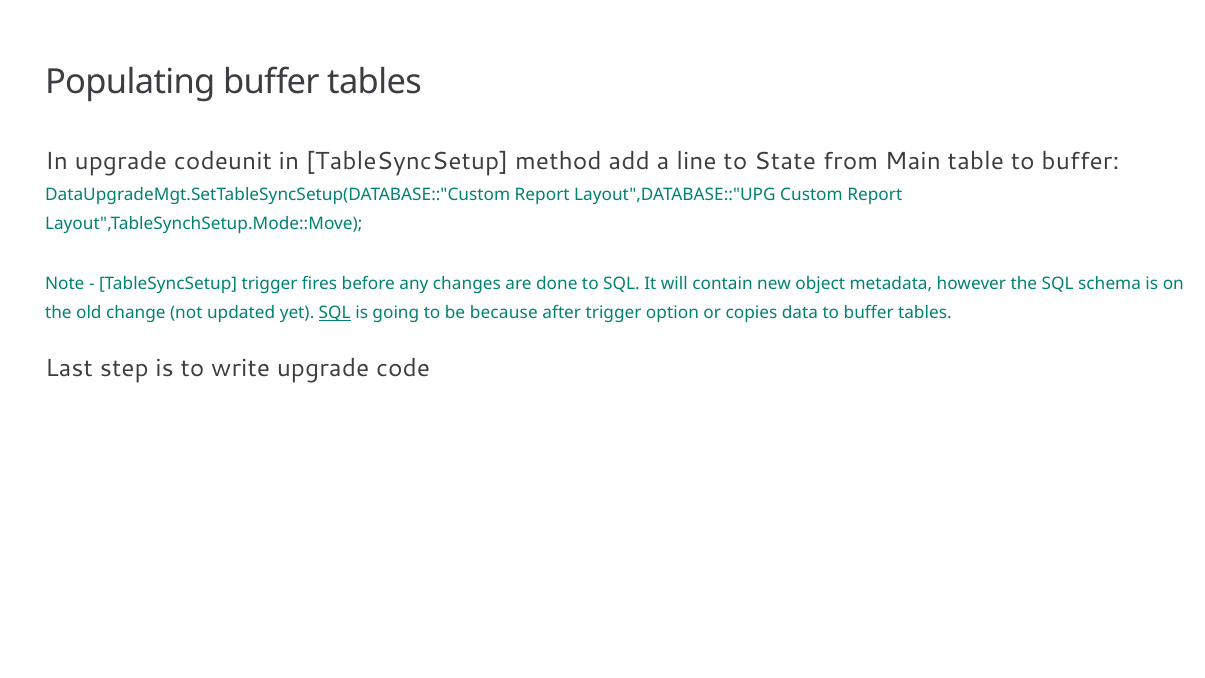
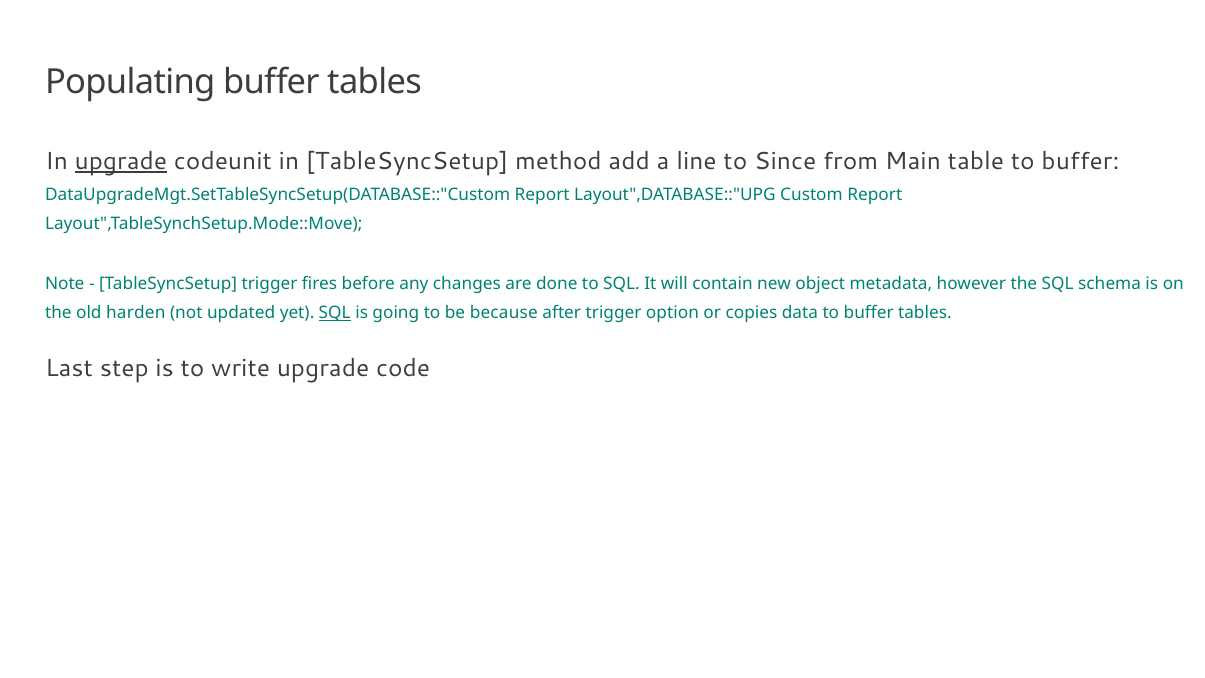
upgrade at (121, 161) underline: none -> present
State: State -> Since
change: change -> harden
